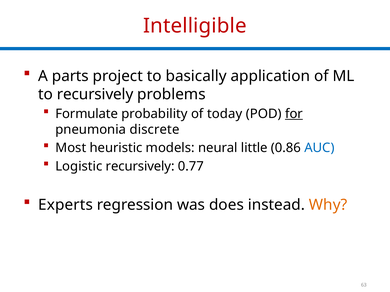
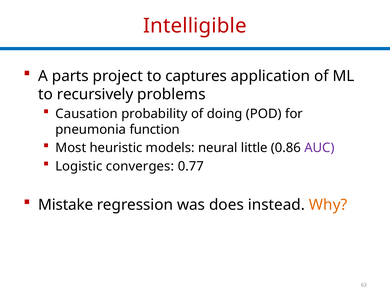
basically: basically -> captures
Formulate: Formulate -> Causation
today: today -> doing
for underline: present -> none
discrete: discrete -> function
AUC colour: blue -> purple
Logistic recursively: recursively -> converges
Experts: Experts -> Mistake
